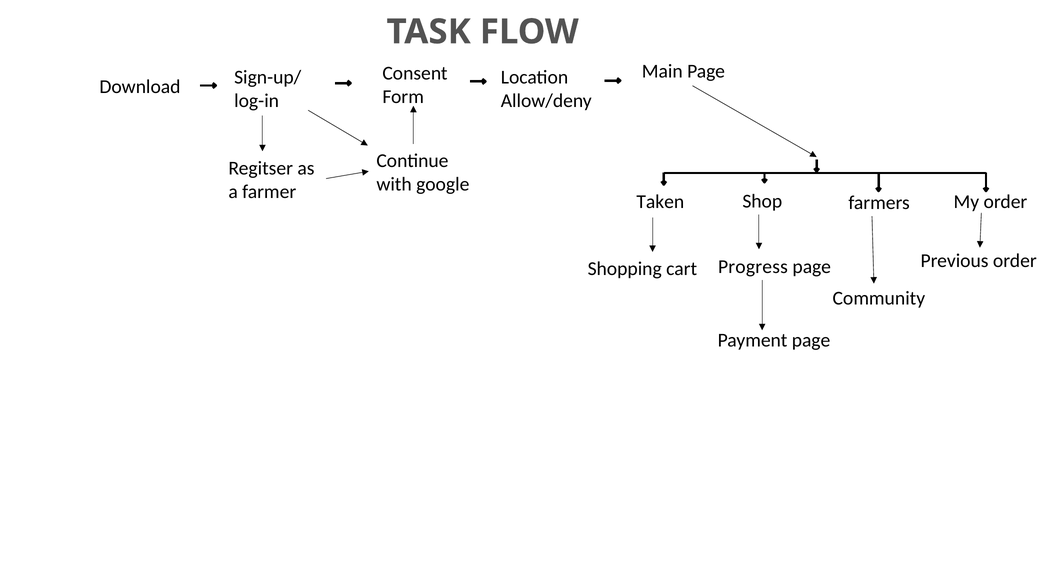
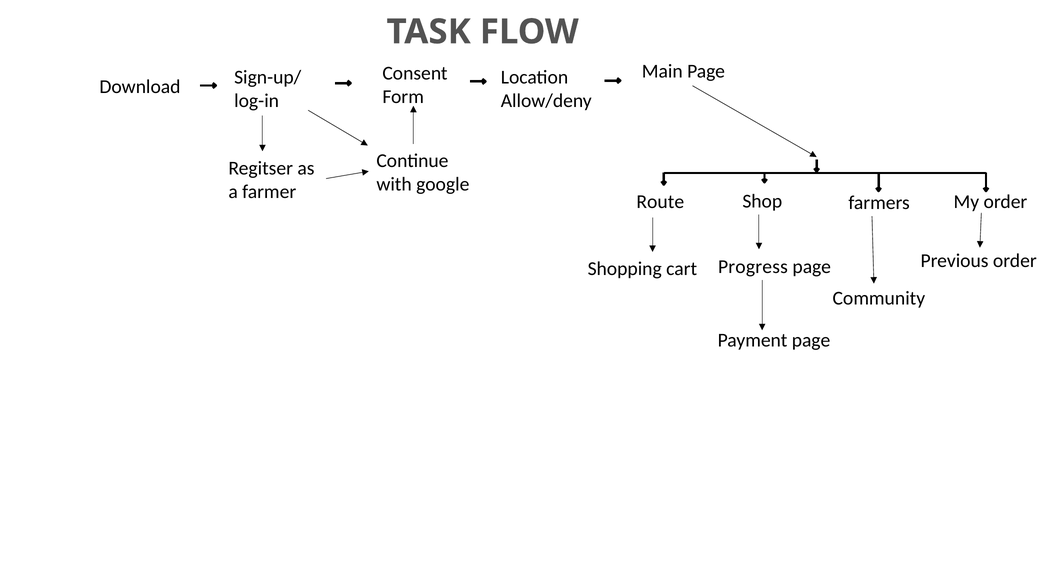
Taken: Taken -> Route
